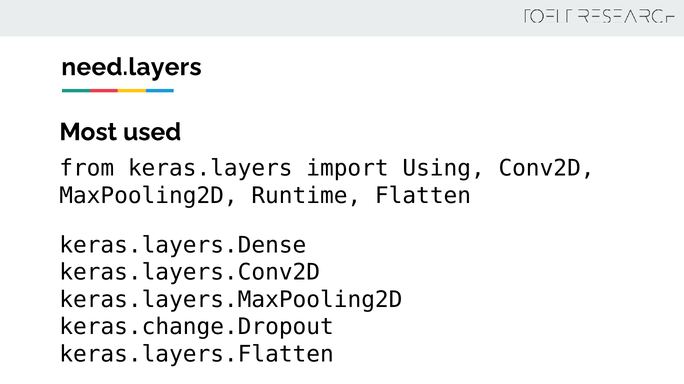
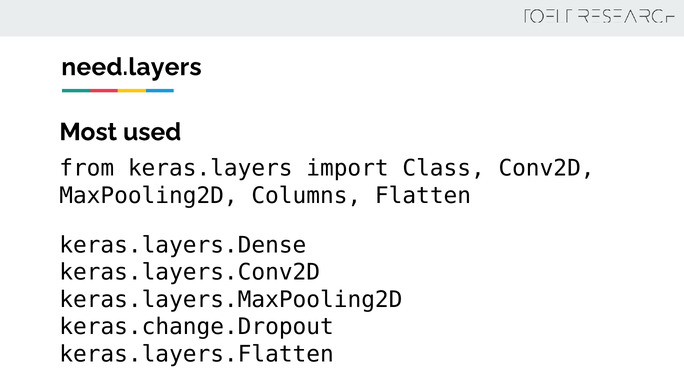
Using: Using -> Class
Runtime: Runtime -> Columns
